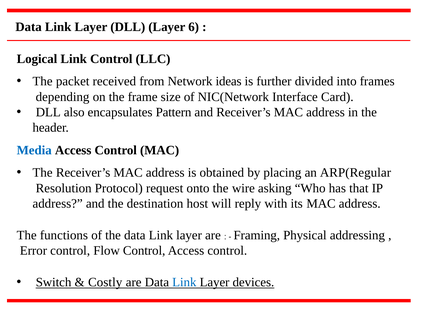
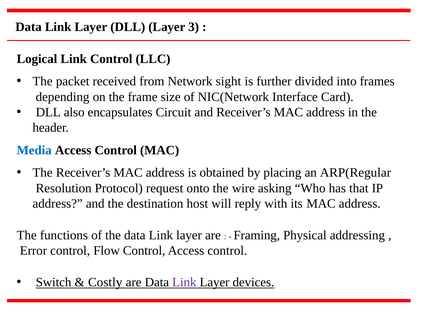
6: 6 -> 3
ideas: ideas -> sight
Pattern: Pattern -> Circuit
Link at (184, 282) colour: blue -> purple
